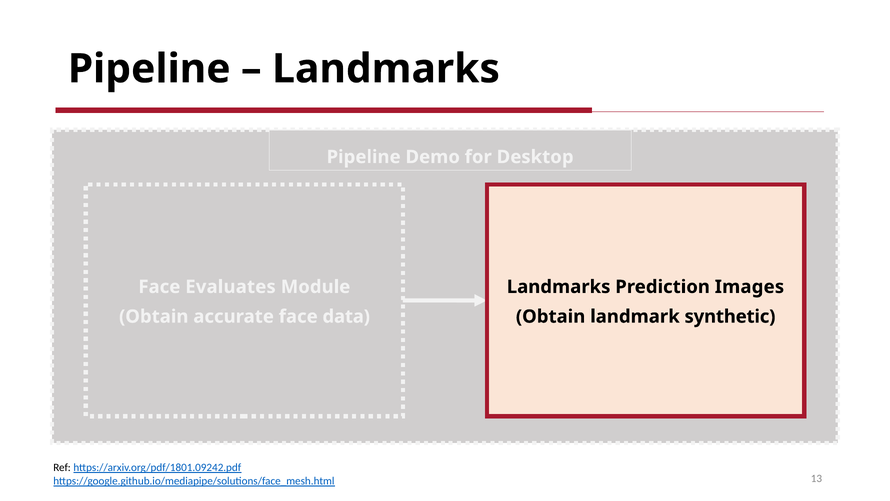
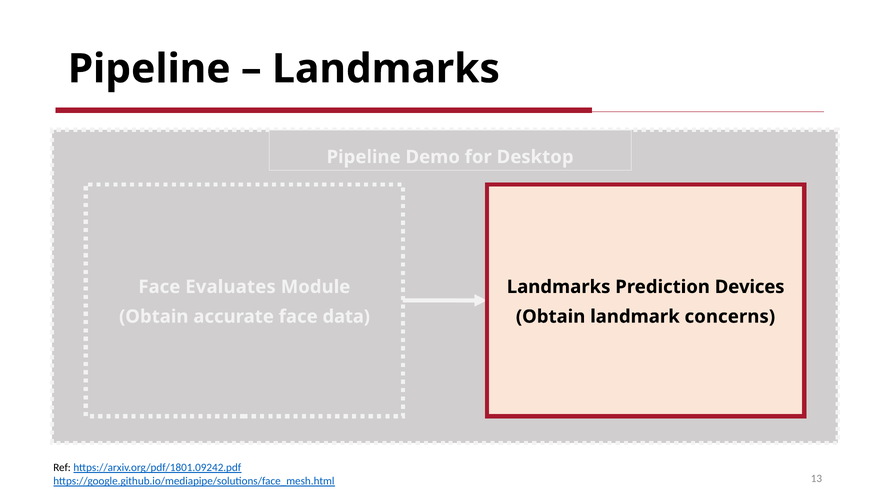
Images: Images -> Devices
synthetic: synthetic -> concerns
